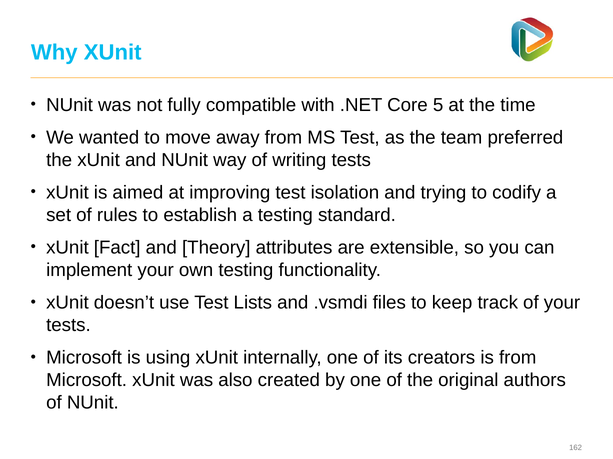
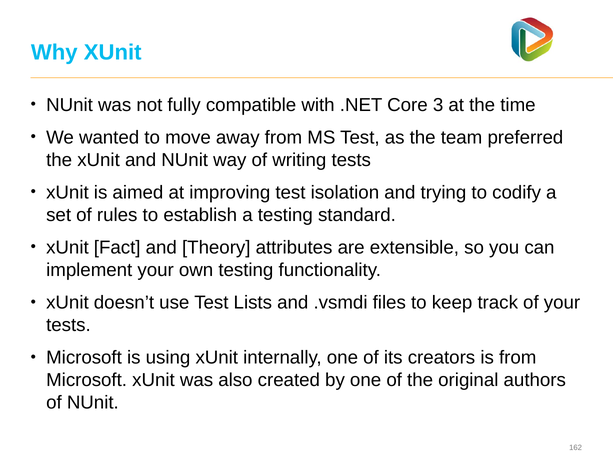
5: 5 -> 3
